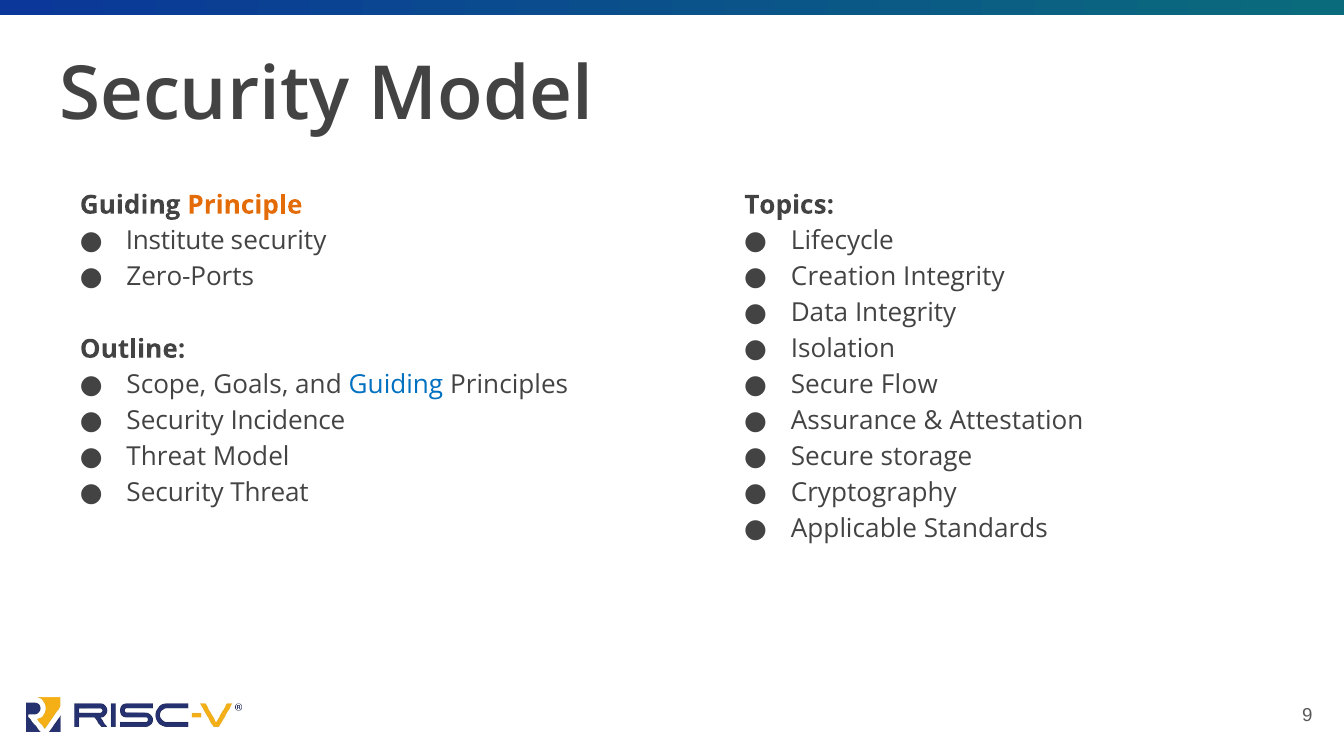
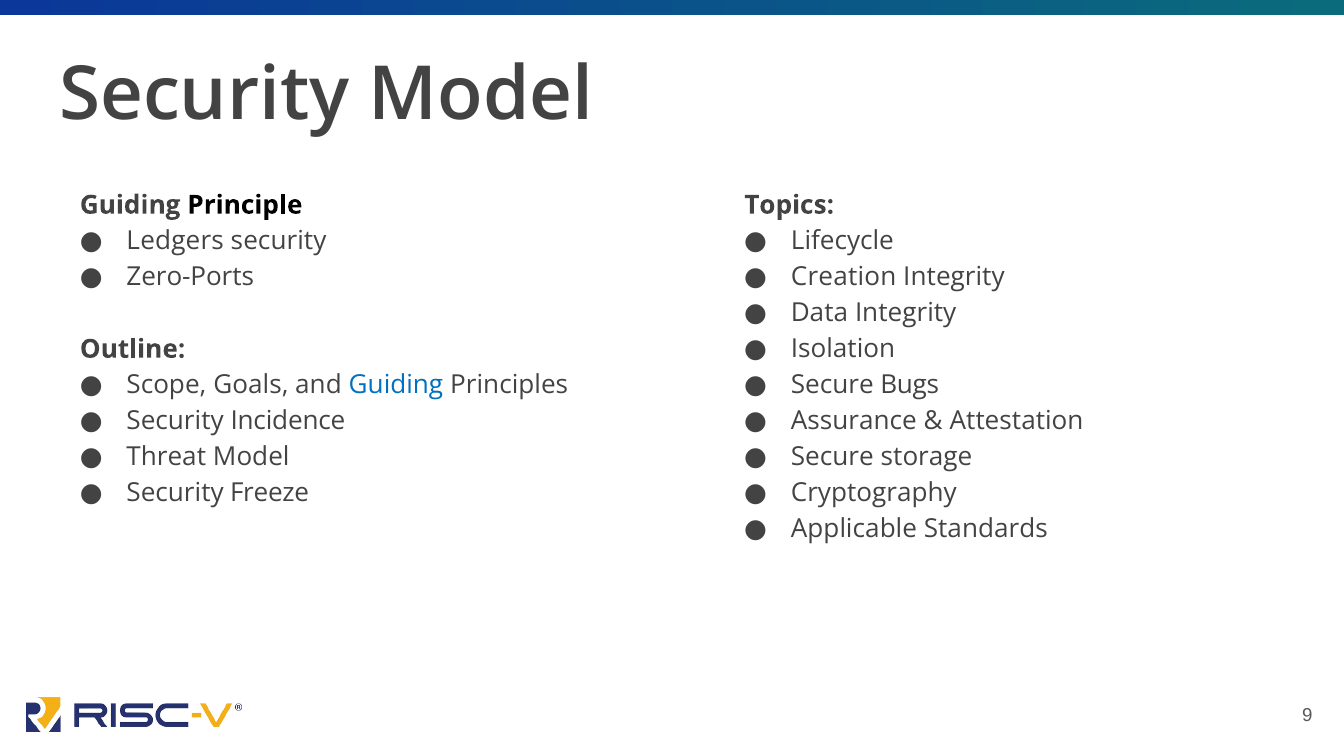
Principle colour: orange -> black
Institute: Institute -> Ledgers
Flow: Flow -> Bugs
Security Threat: Threat -> Freeze
